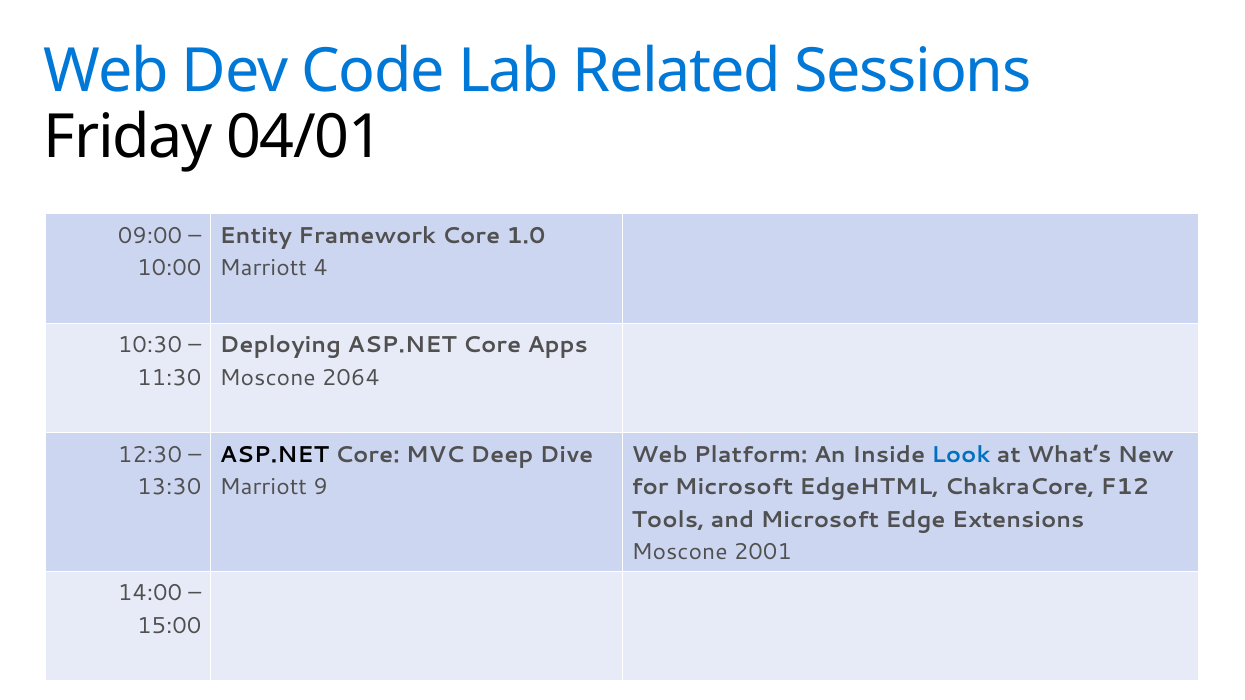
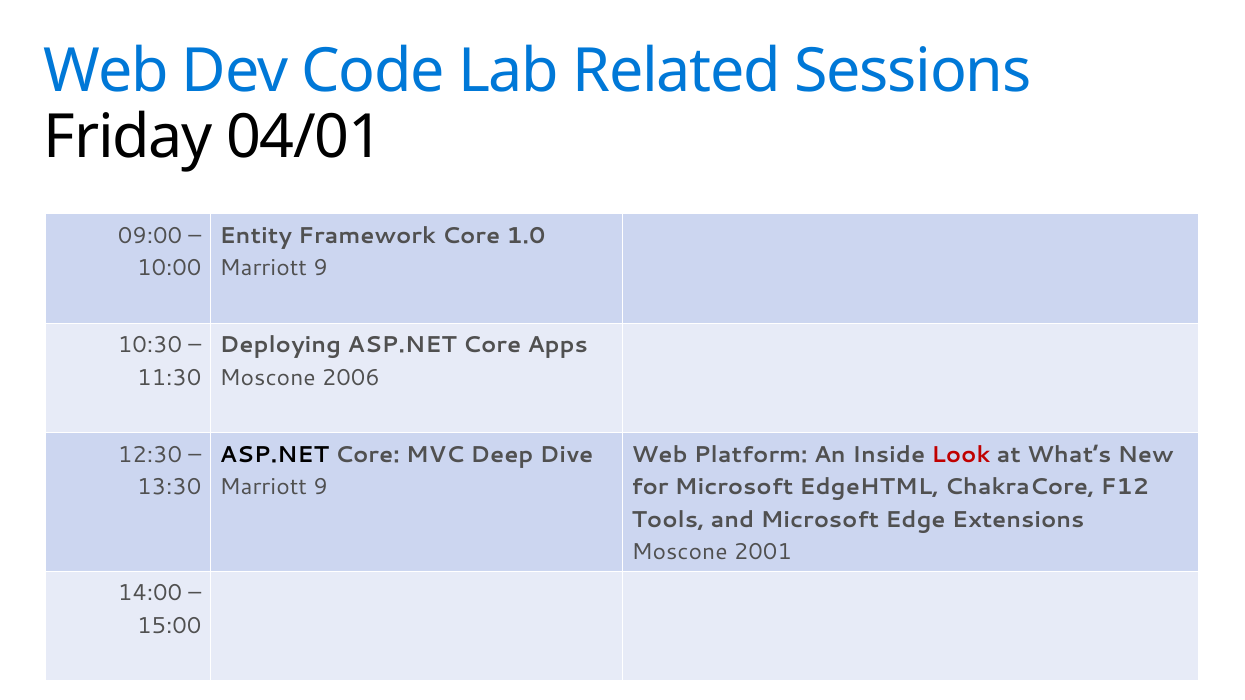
4 at (321, 268): 4 -> 9
2064: 2064 -> 2006
Look colour: blue -> red
